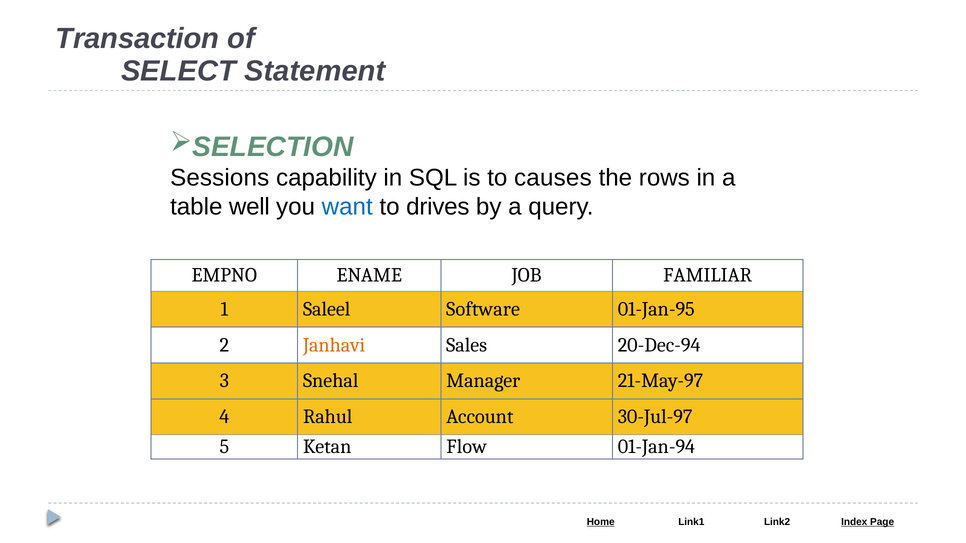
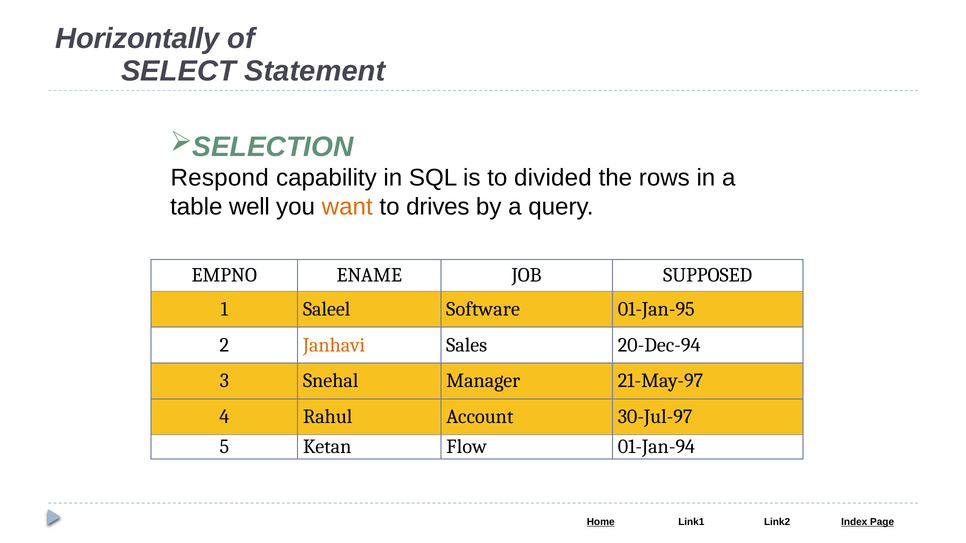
Transaction: Transaction -> Horizontally
Sessions: Sessions -> Respond
causes: causes -> divided
want colour: blue -> orange
FAMILIAR: FAMILIAR -> SUPPOSED
